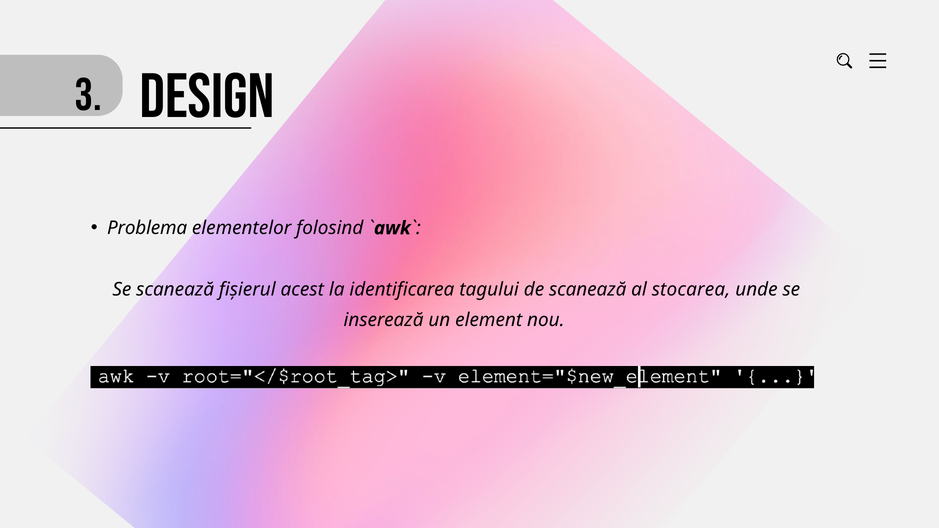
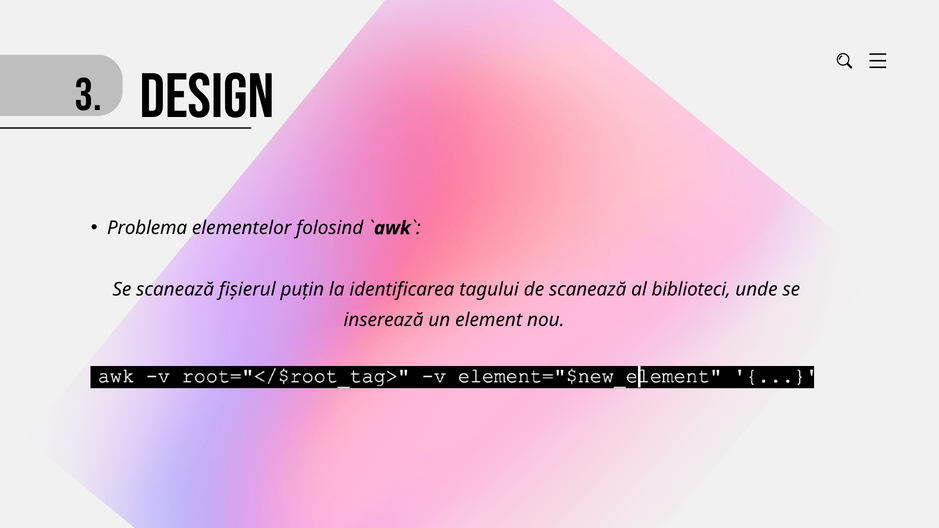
acest: acest -> puțin
stocarea: stocarea -> biblioteci
